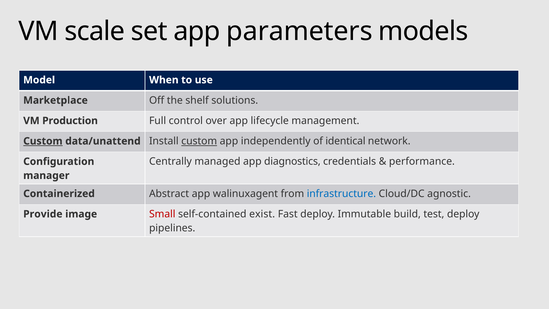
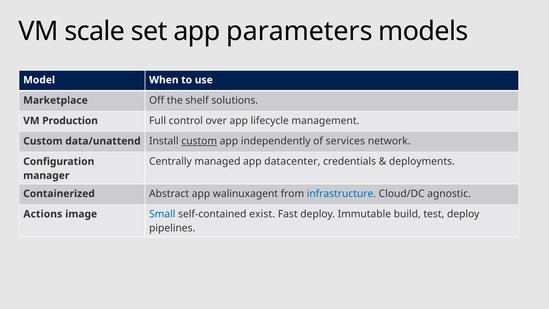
Custom at (43, 141) underline: present -> none
identical: identical -> services
diagnostics: diagnostics -> datacenter
performance: performance -> deployments
Provide: Provide -> Actions
Small colour: red -> blue
